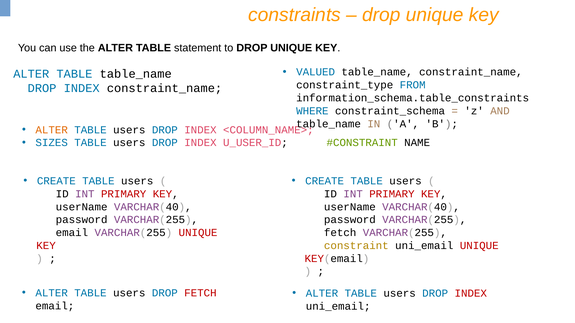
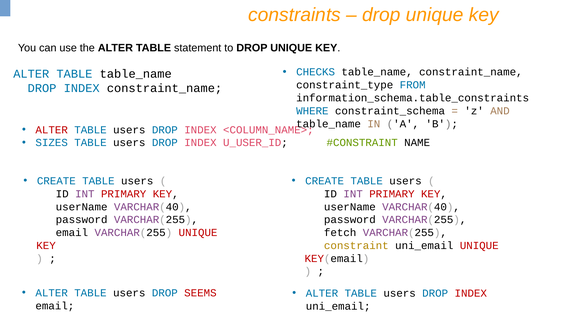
VALUED: VALUED -> CHECKS
ALTER at (52, 130) colour: orange -> red
DROP FETCH: FETCH -> SEEMS
